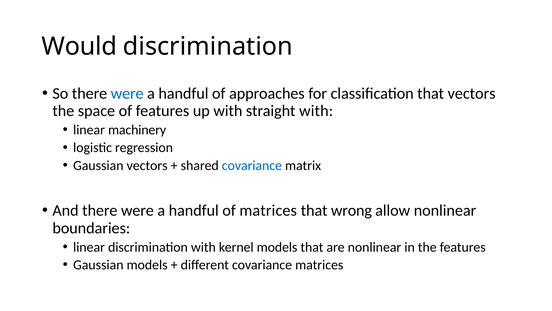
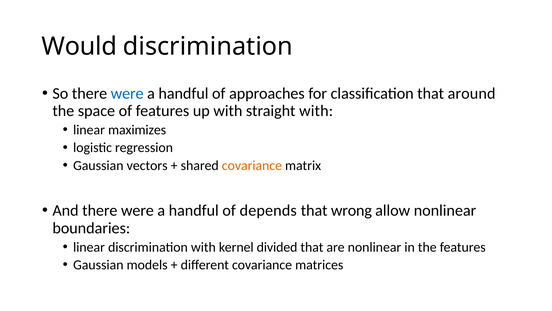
that vectors: vectors -> around
machinery: machinery -> maximizes
covariance at (252, 165) colour: blue -> orange
of matrices: matrices -> depends
kernel models: models -> divided
